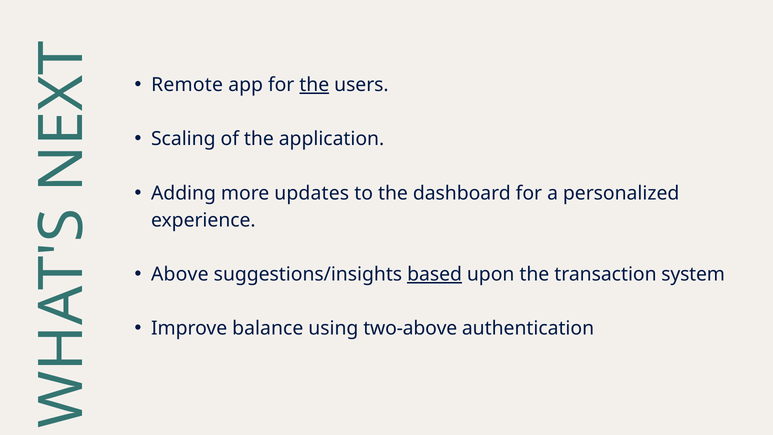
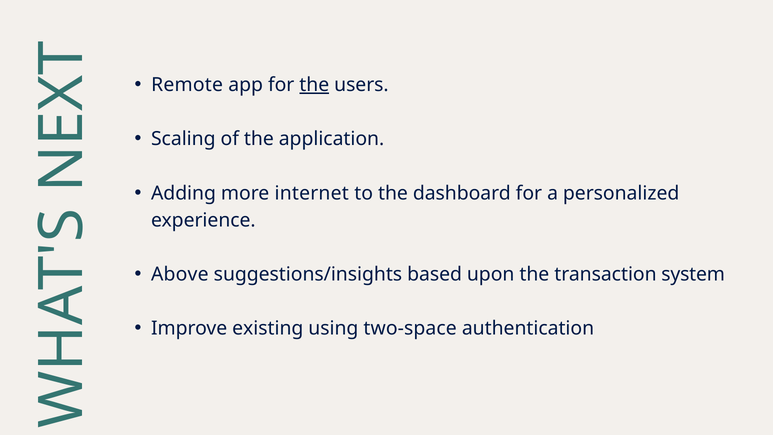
updates: updates -> internet
based underline: present -> none
balance: balance -> existing
two-above: two-above -> two-space
